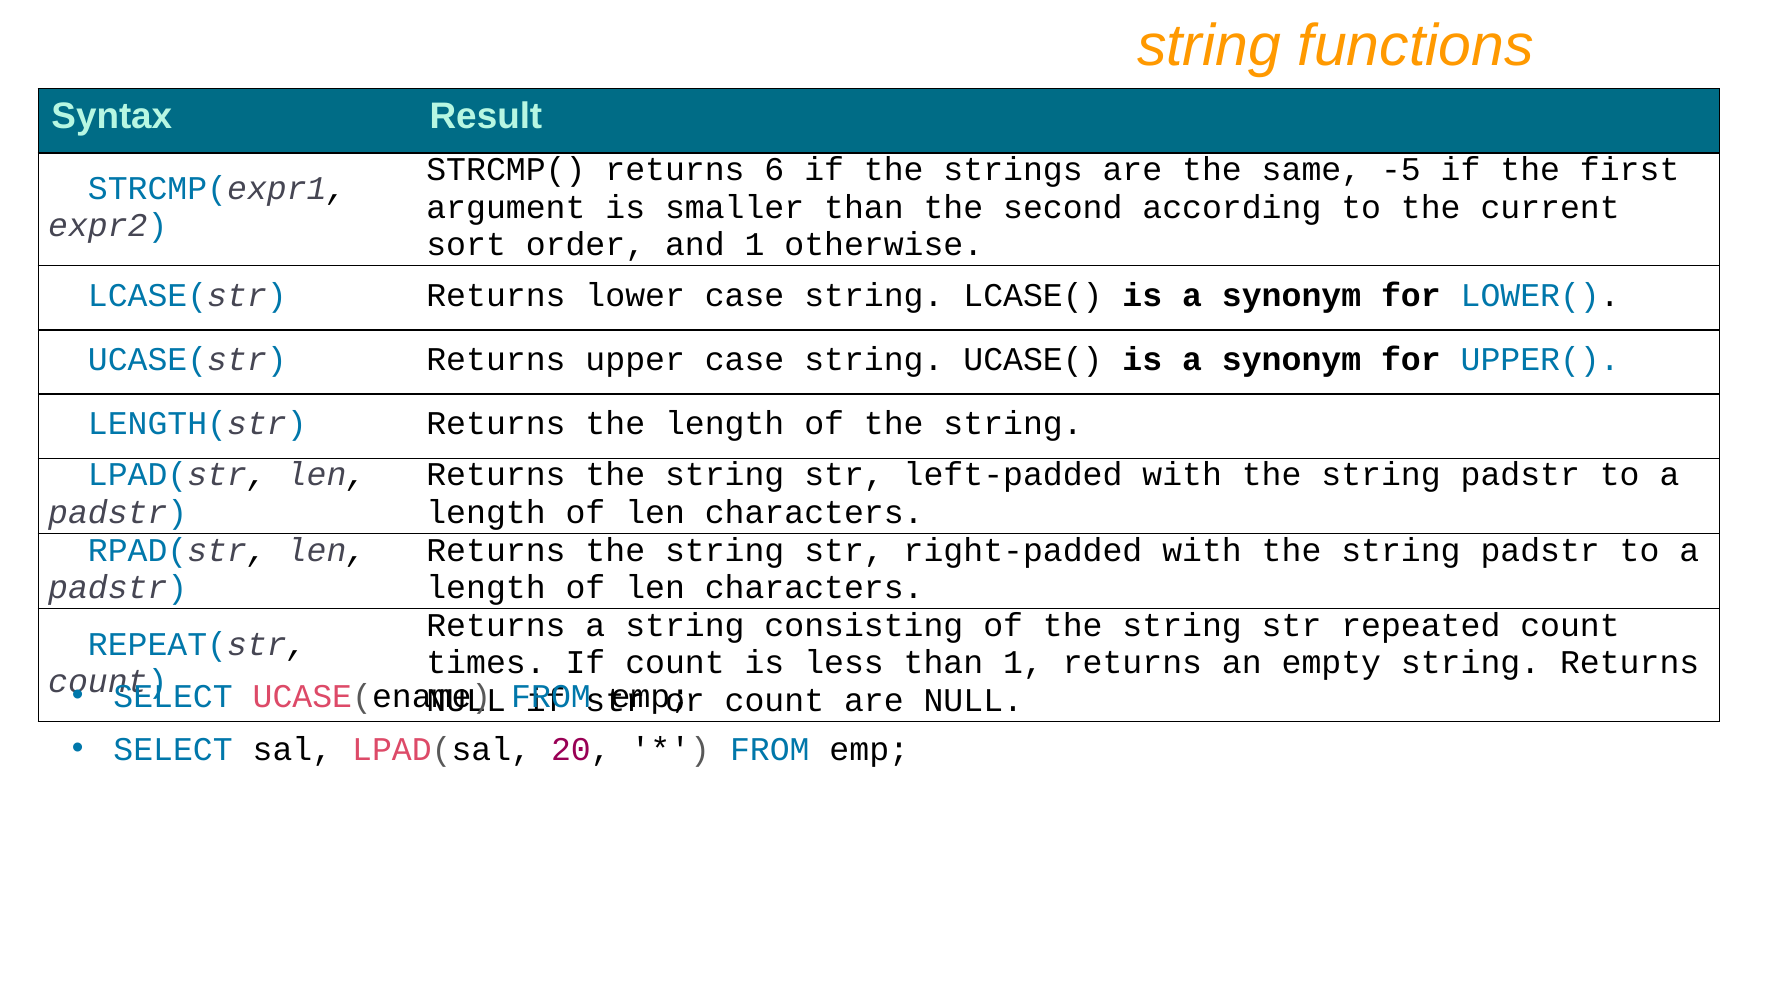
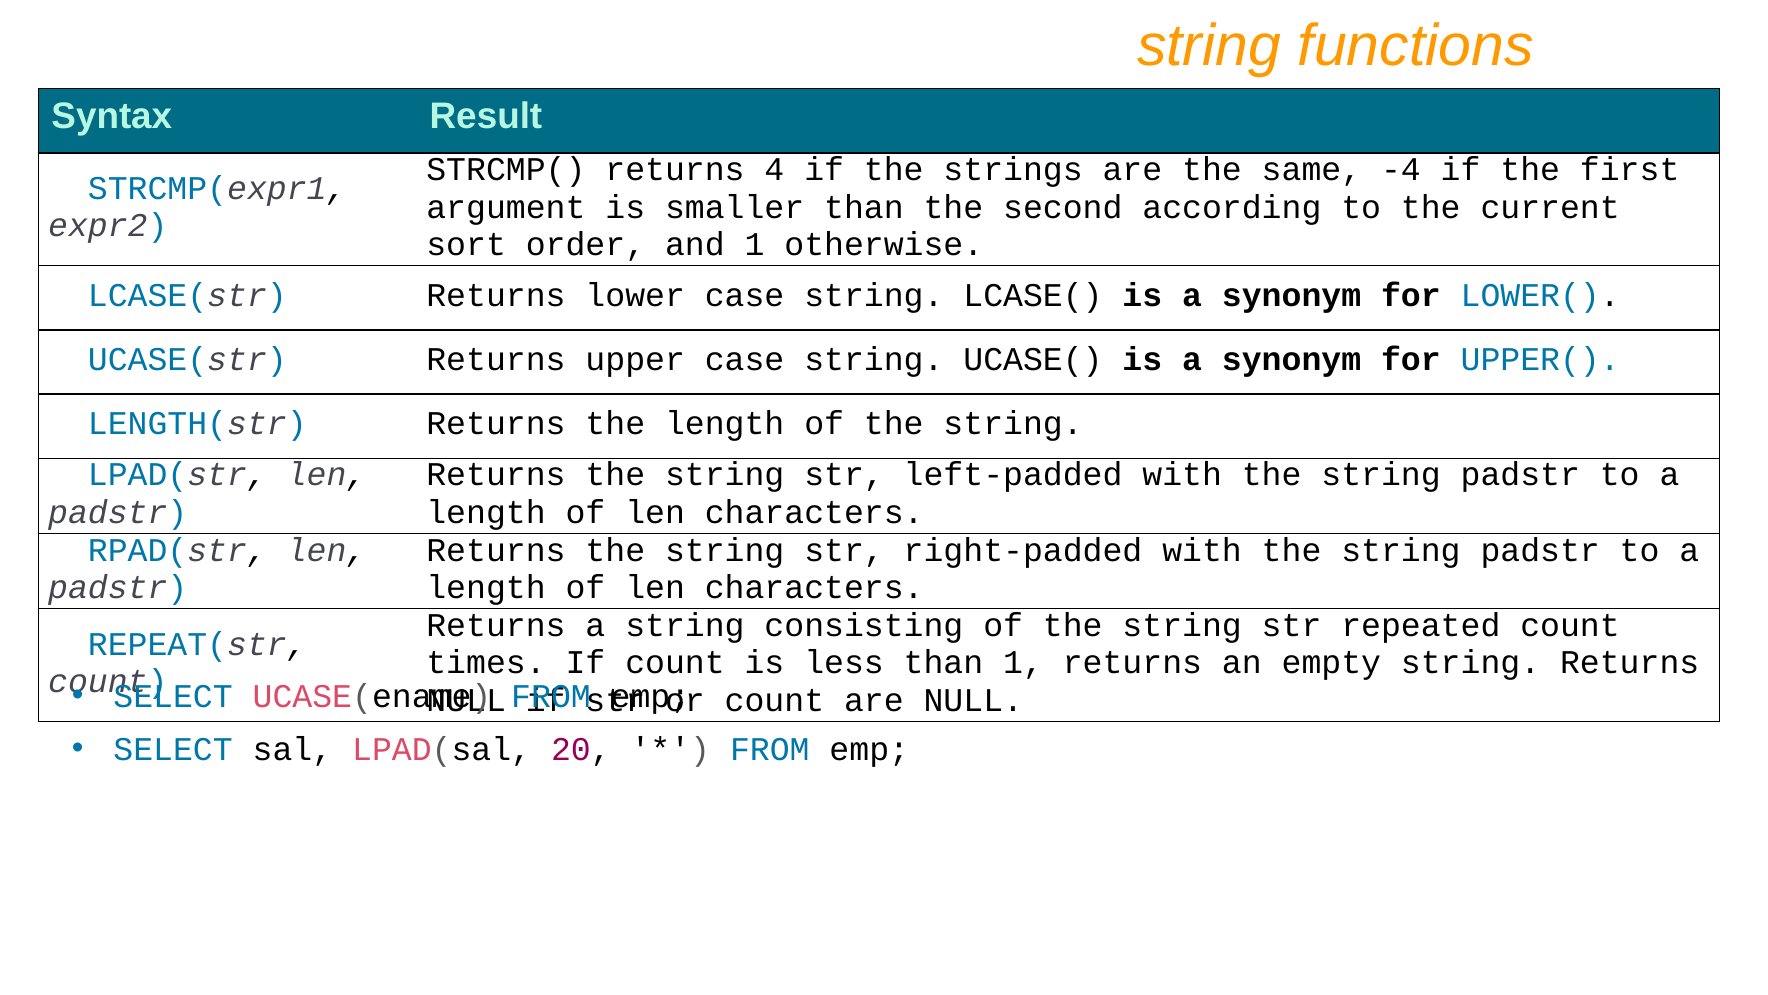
6: 6 -> 4
-5: -5 -> -4
